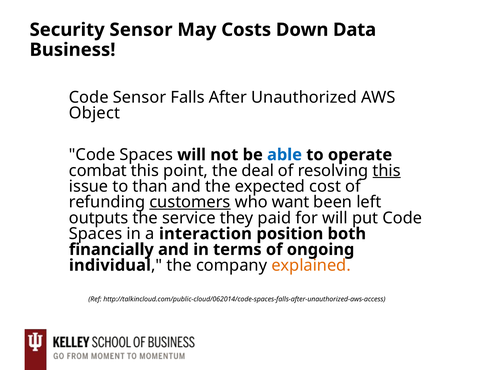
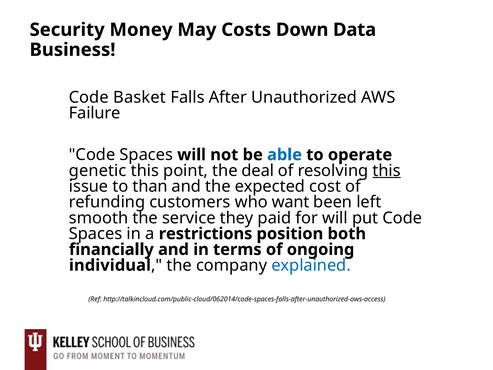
Security Sensor: Sensor -> Money
Code Sensor: Sensor -> Basket
Object: Object -> Failure
combat: combat -> genetic
customers underline: present -> none
outputs: outputs -> smooth
interaction: interaction -> restrictions
explained colour: orange -> blue
